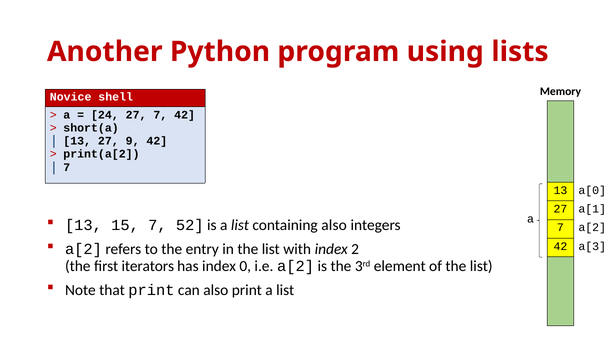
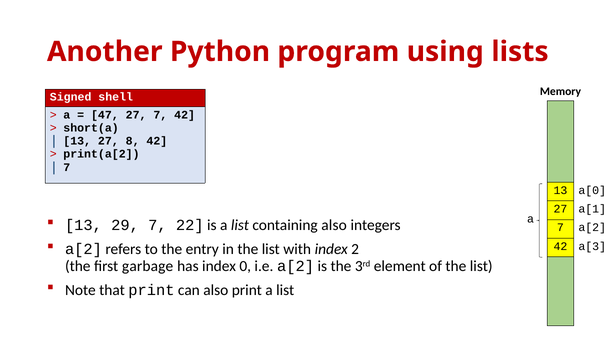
Novice: Novice -> Signed
24: 24 -> 47
9: 9 -> 8
15: 15 -> 29
52: 52 -> 22
iterators: iterators -> garbage
